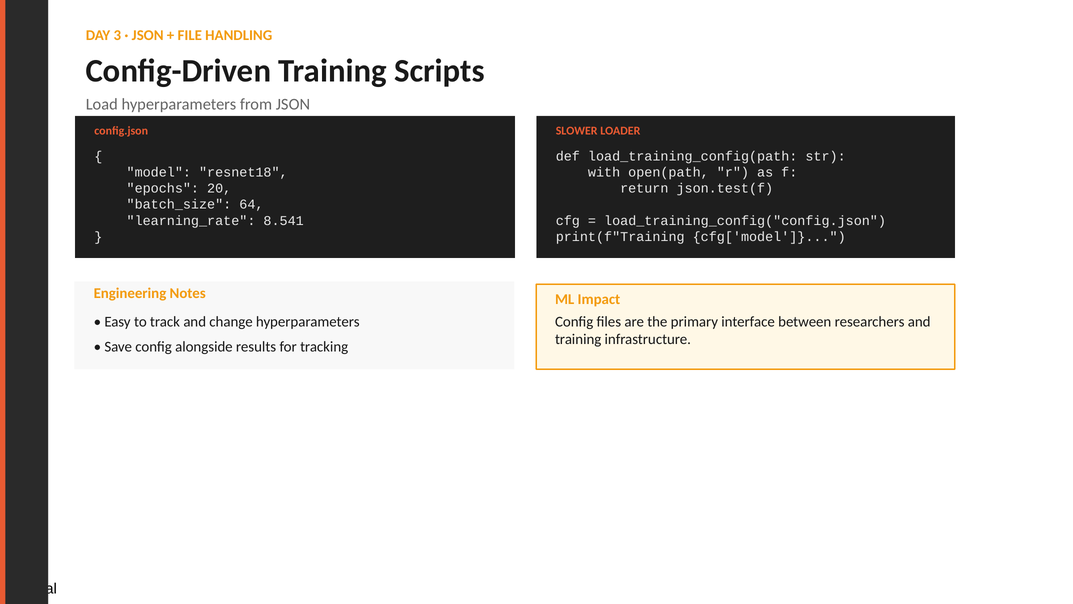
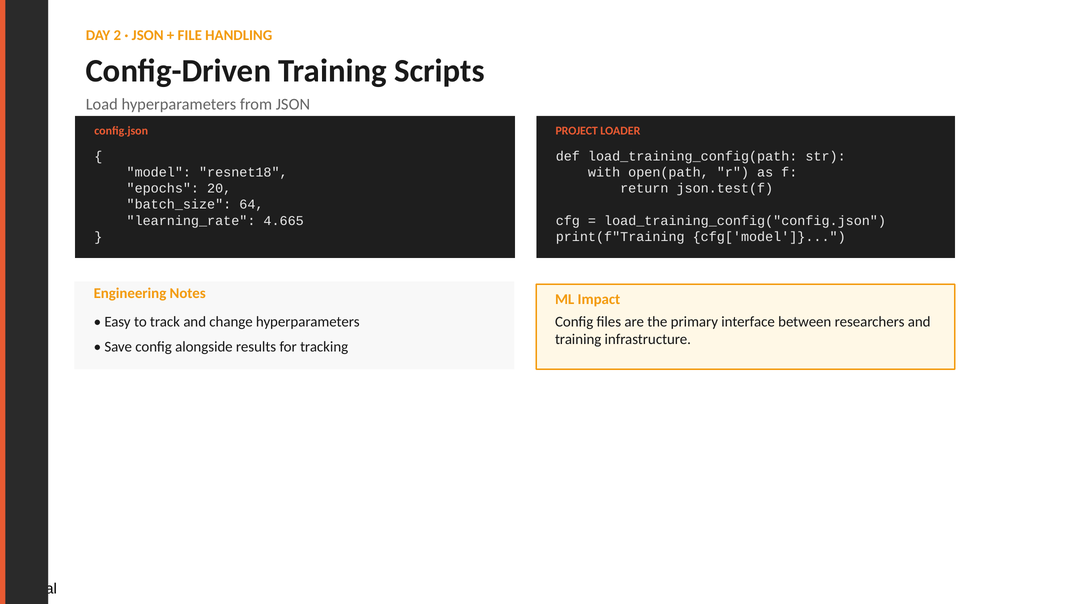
3: 3 -> 2
SLOWER: SLOWER -> PROJECT
8.541: 8.541 -> 4.665
